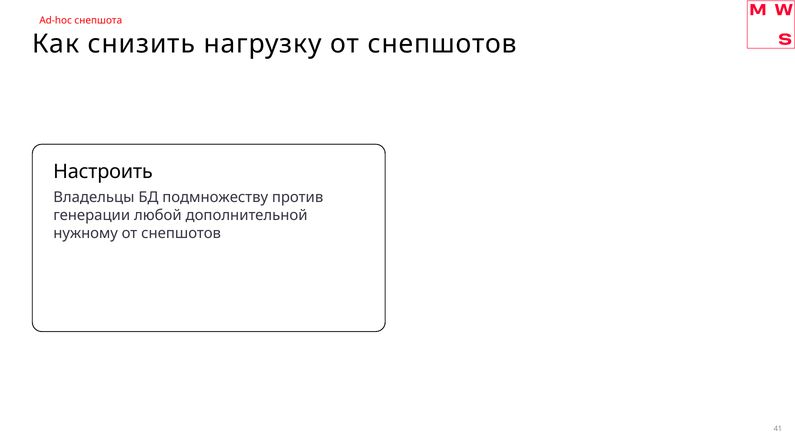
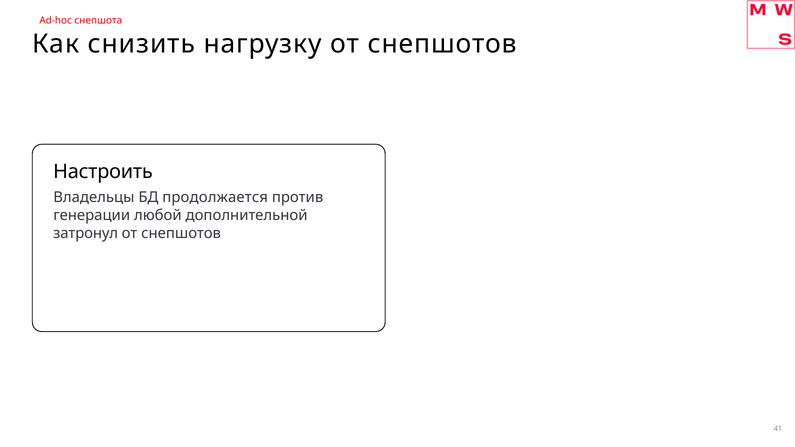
подмножеству: подмножеству -> продолжается
нужному: нужному -> затронул
